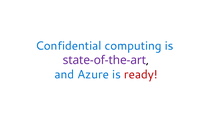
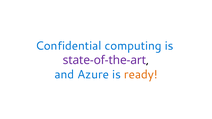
ready colour: red -> orange
